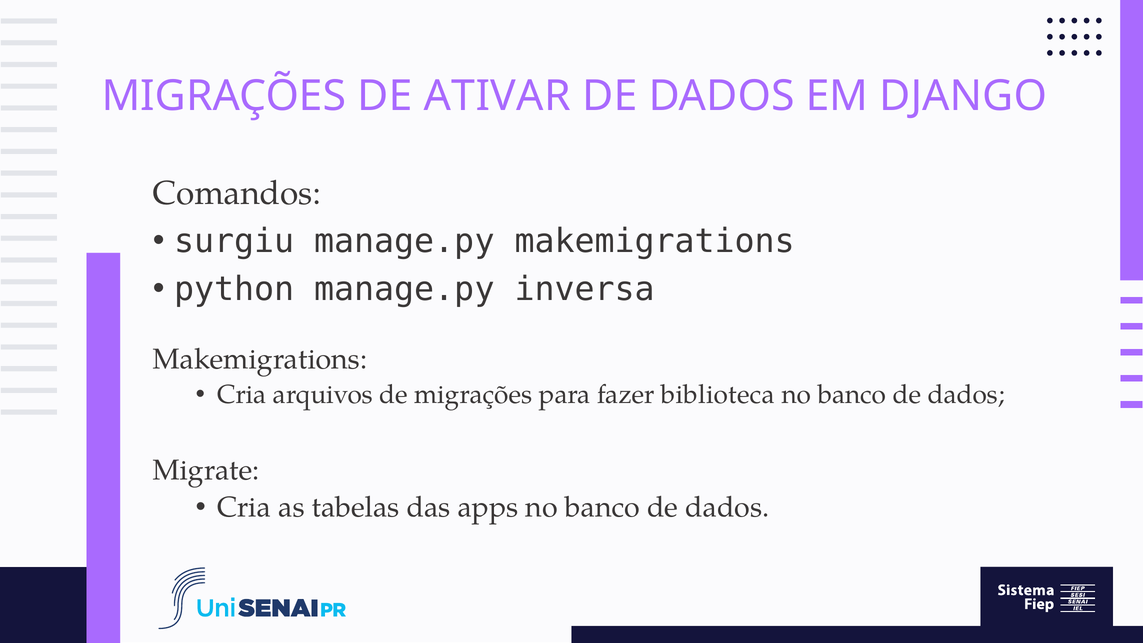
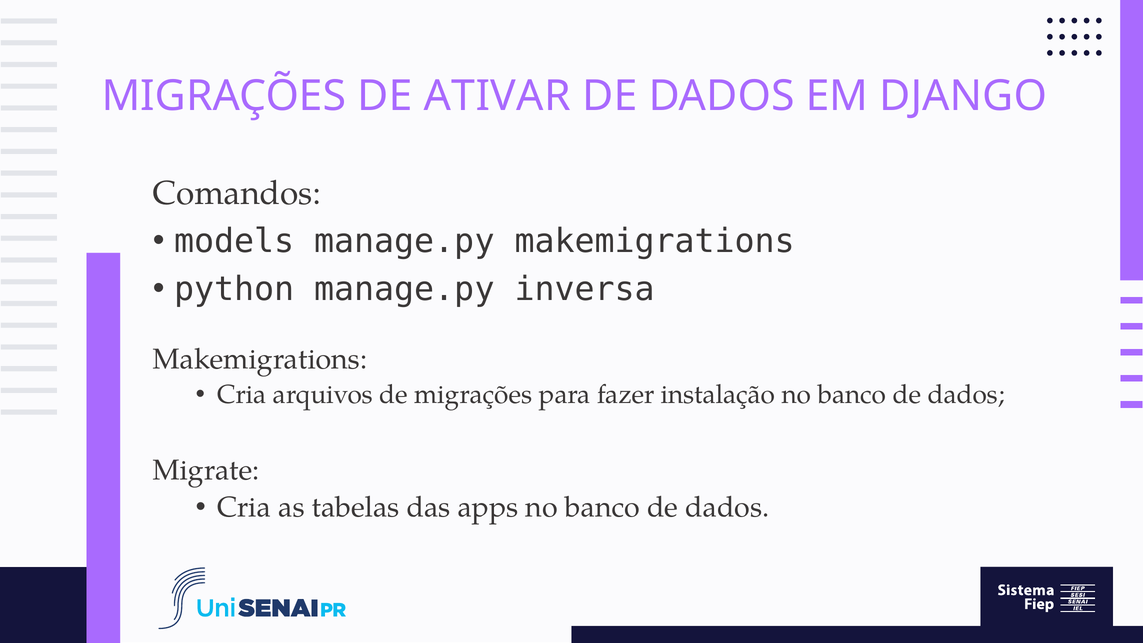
surgiu: surgiu -> models
biblioteca: biblioteca -> instalação
